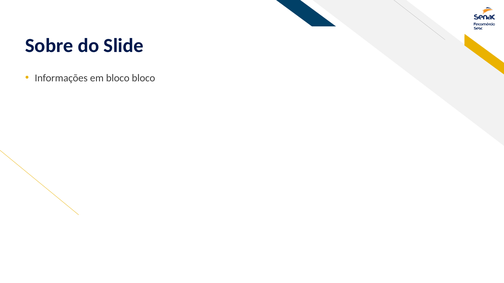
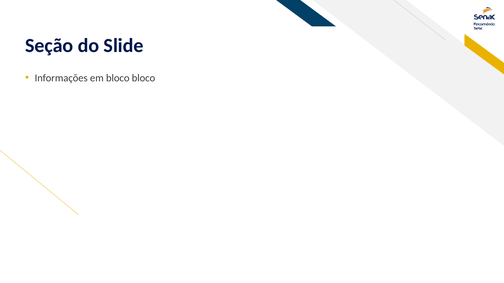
Sobre: Sobre -> Seção
